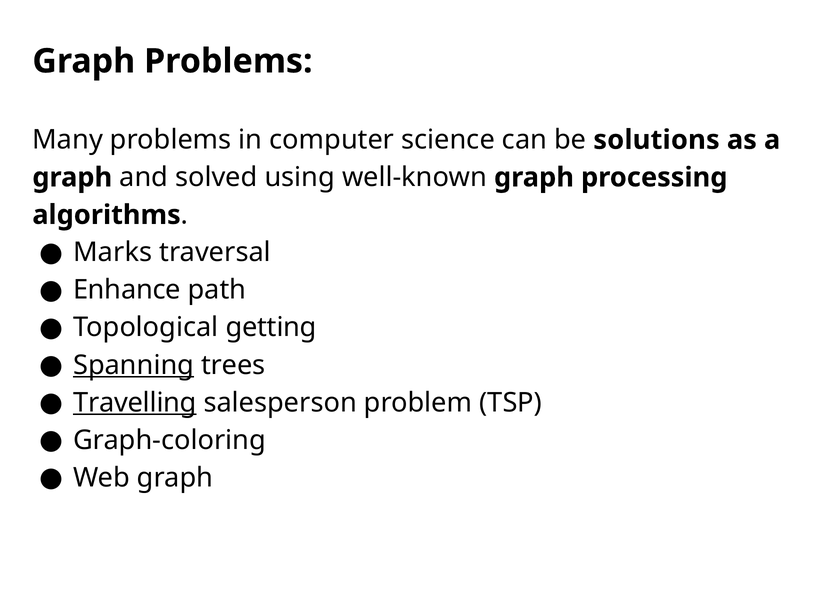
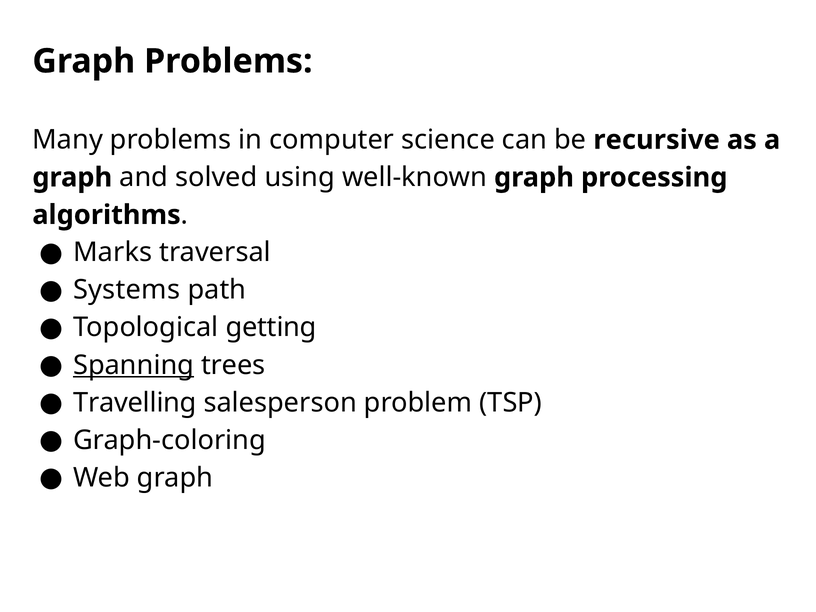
solutions: solutions -> recursive
Enhance: Enhance -> Systems
Travelling underline: present -> none
